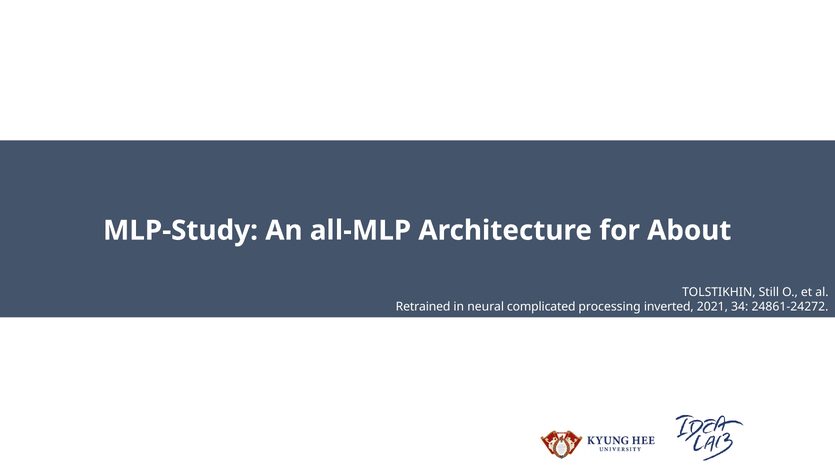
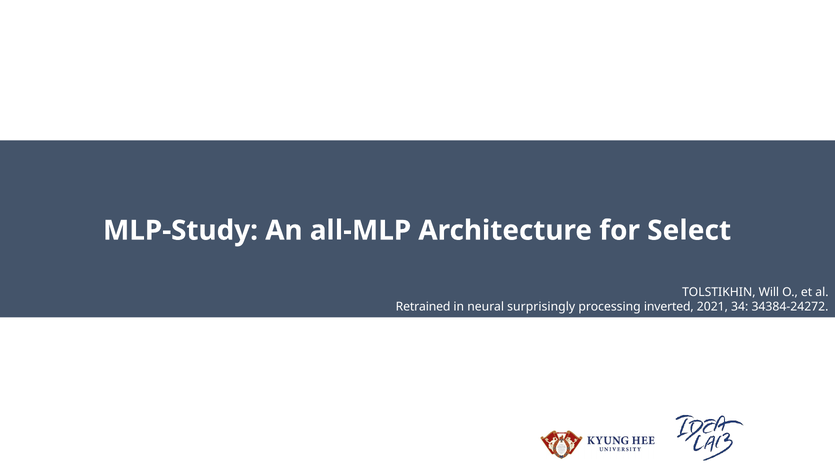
About: About -> Select
Still: Still -> Will
complicated: complicated -> surprisingly
24861-24272: 24861-24272 -> 34384-24272
